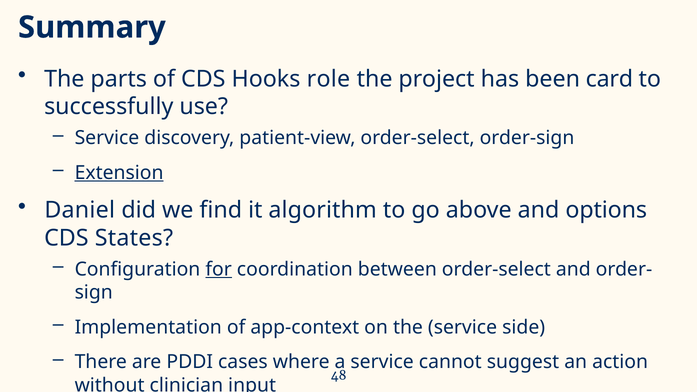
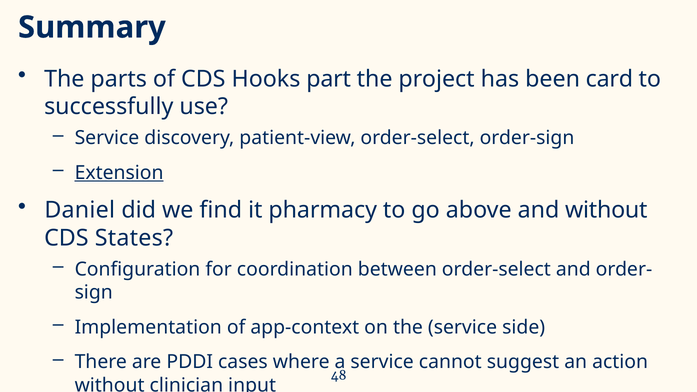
role: role -> part
algorithm: algorithm -> pharmacy
and options: options -> without
for underline: present -> none
